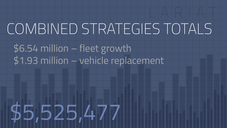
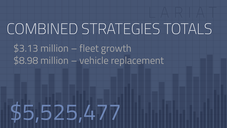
$6.54: $6.54 -> $3.13
$1.93: $1.93 -> $8.98
